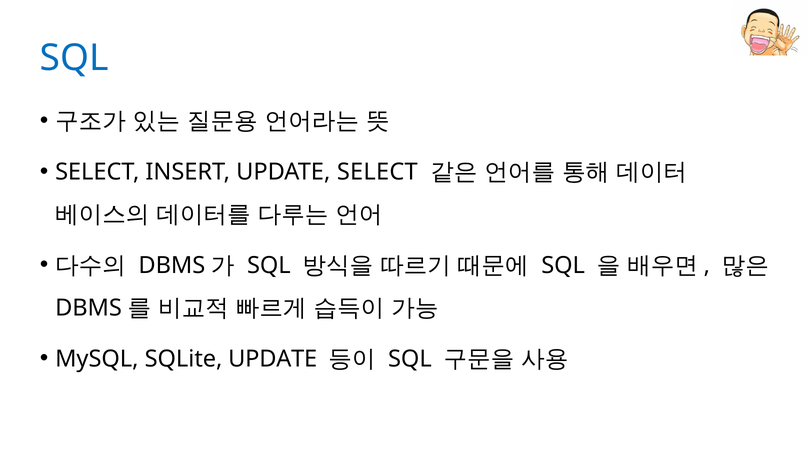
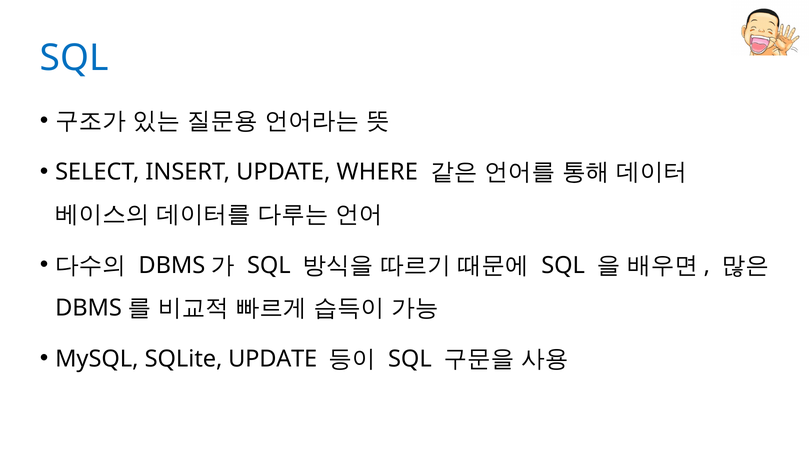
UPDATE SELECT: SELECT -> WHERE
